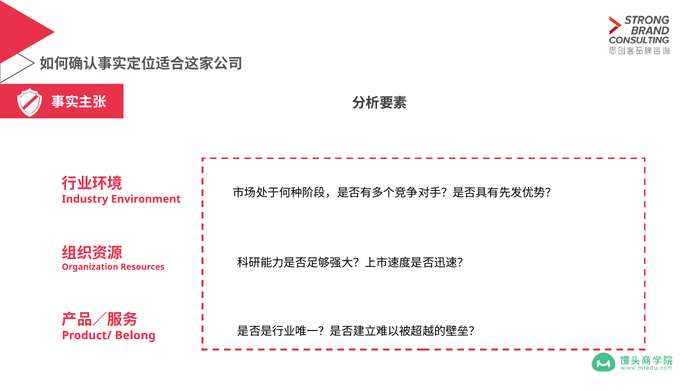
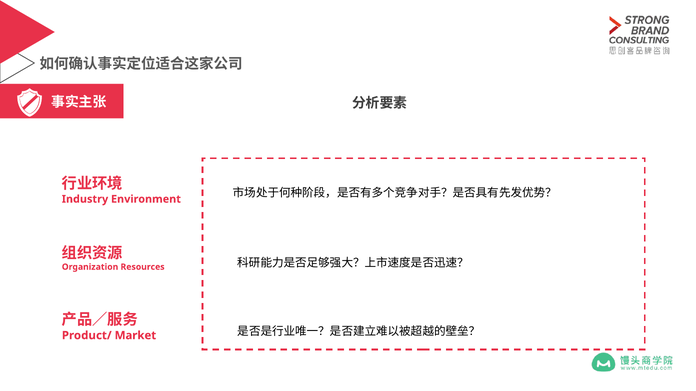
Belong: Belong -> Market
